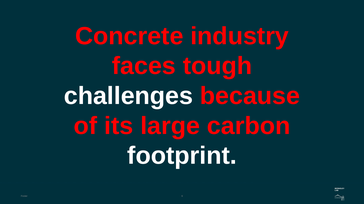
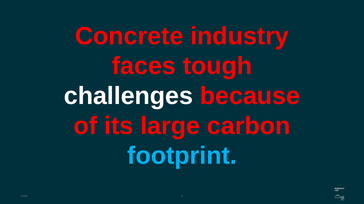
footprint colour: white -> light blue
